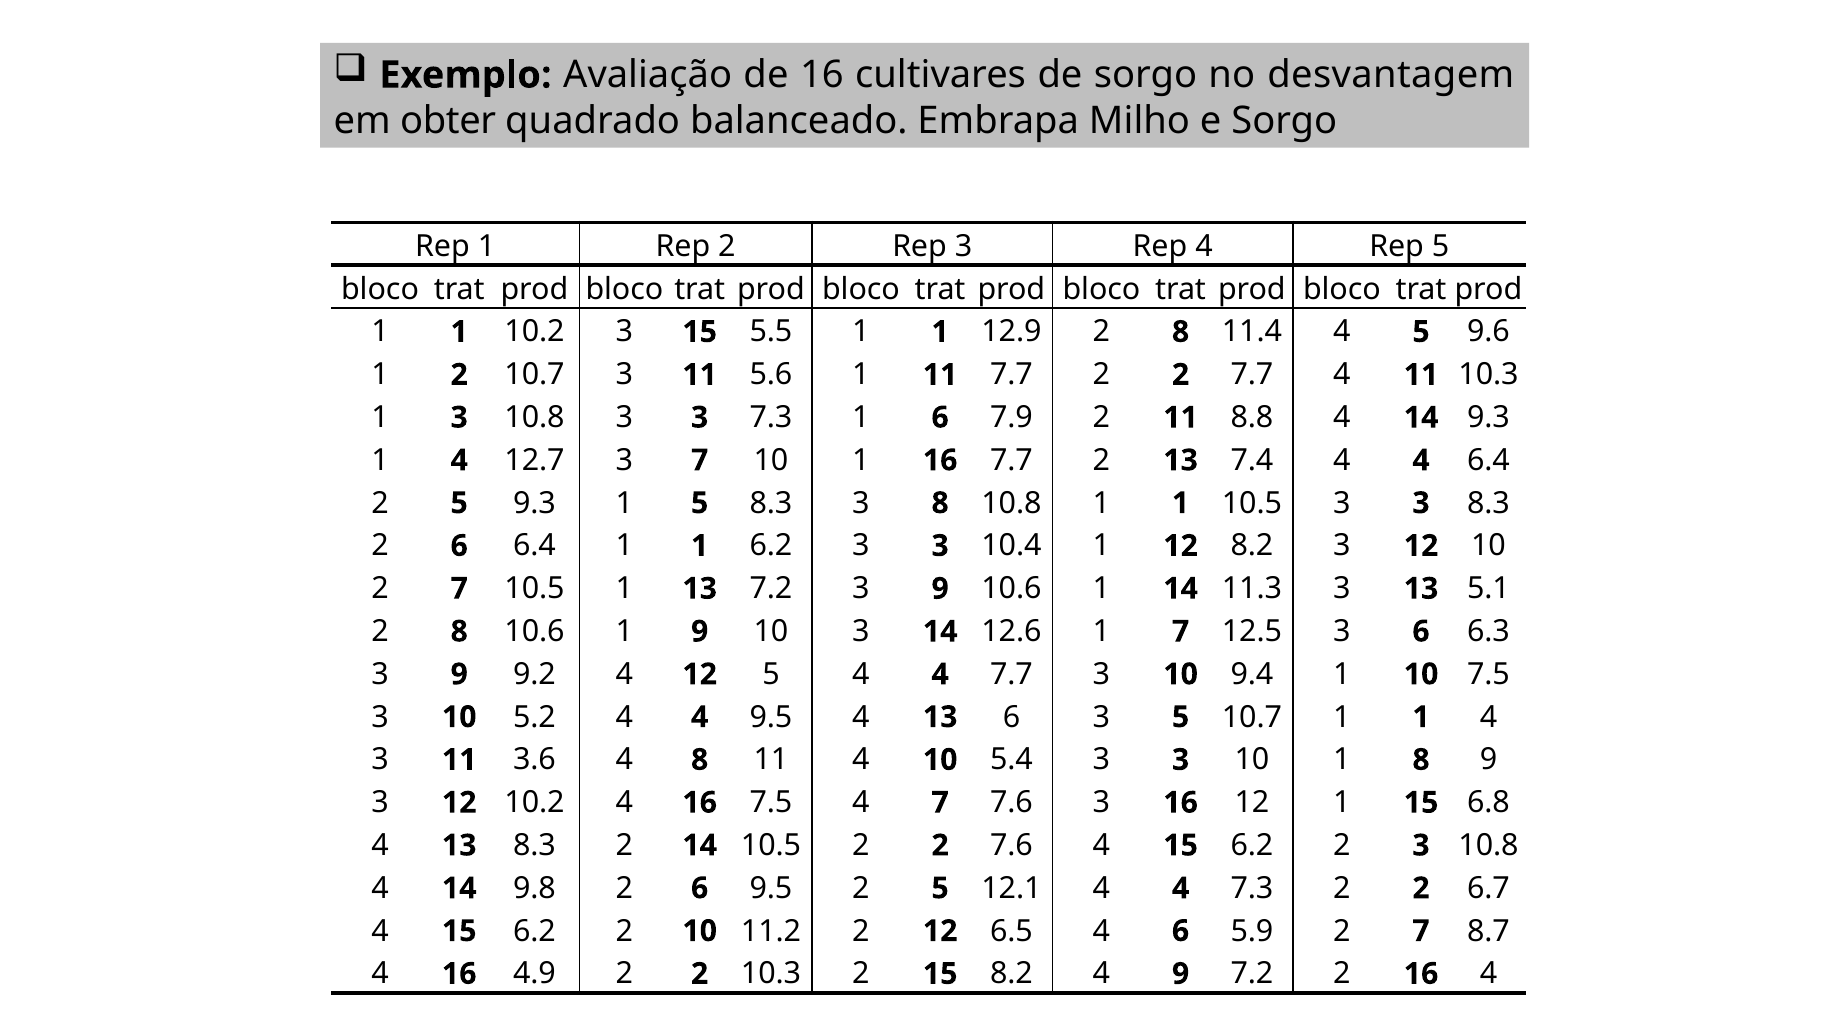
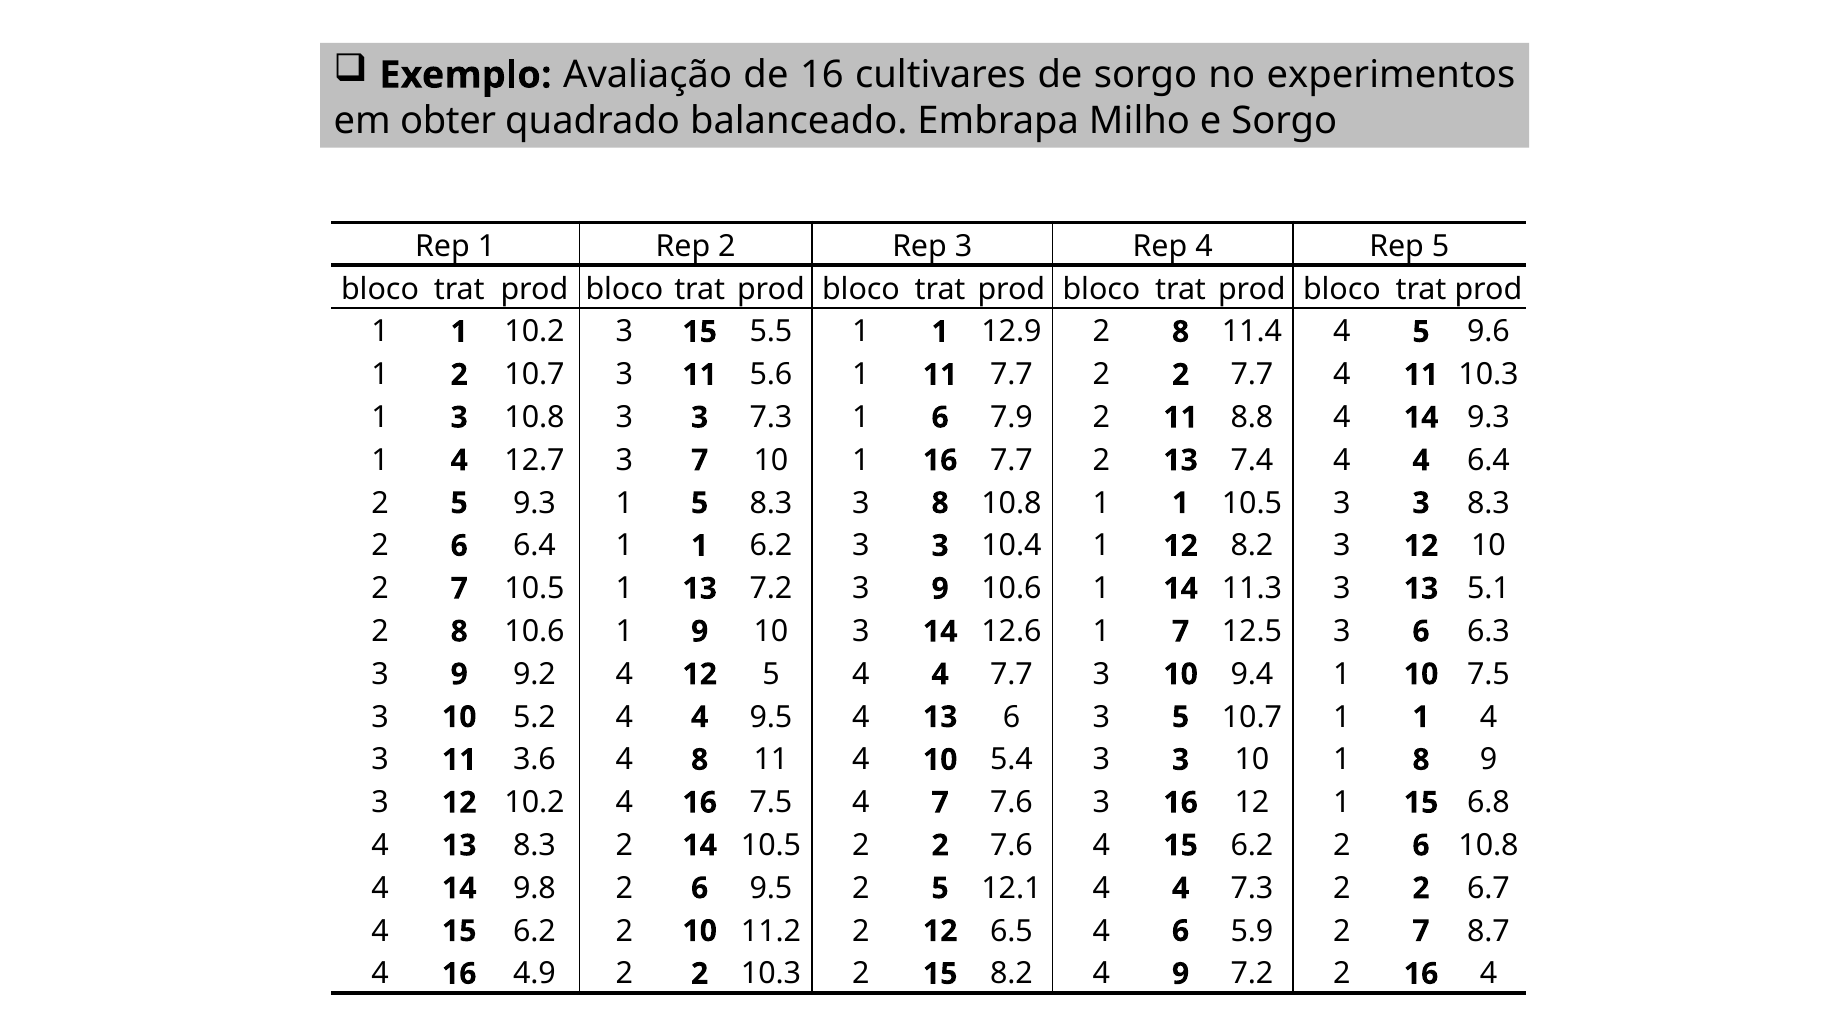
desvantagem: desvantagem -> experimentos
6.2 2 3: 3 -> 6
